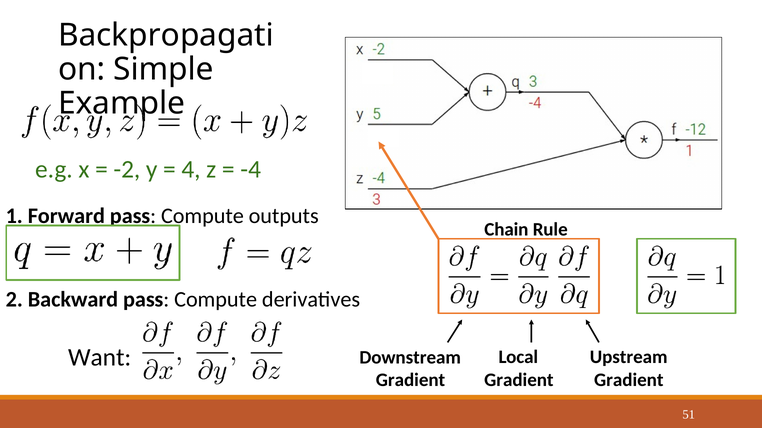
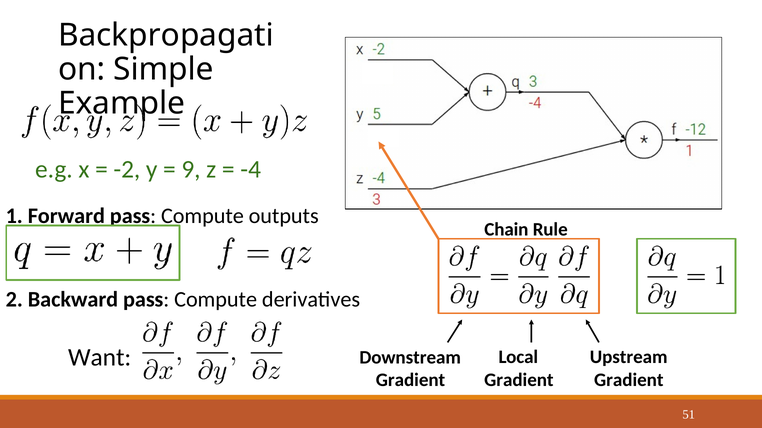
4: 4 -> 9
